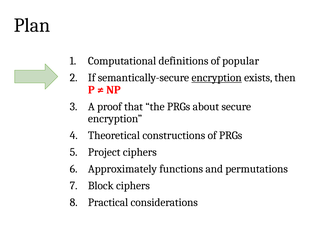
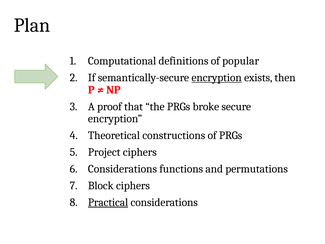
about: about -> broke
Approximately at (122, 169): Approximately -> Considerations
Practical underline: none -> present
